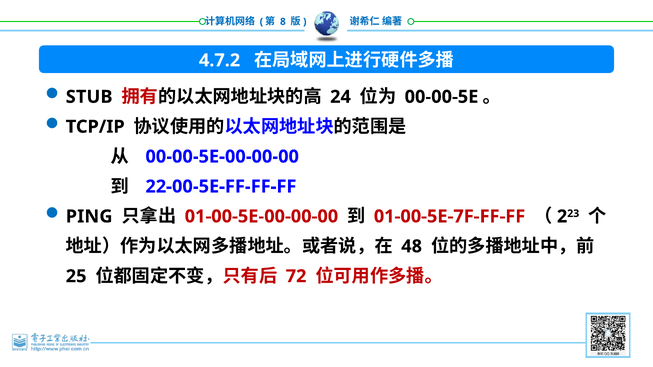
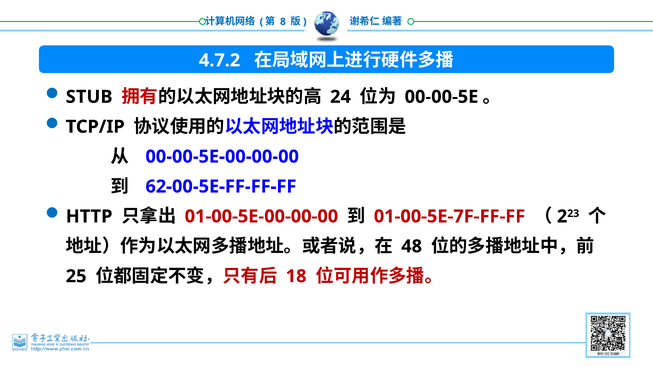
22-00-5E-FF-FF-FF: 22-00-5E-FF-FF-FF -> 62-00-5E-FF-FF-FF
PING: PING -> HTTP
72: 72 -> 18
